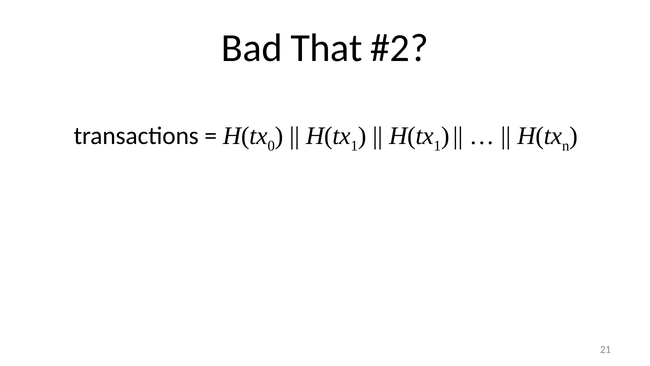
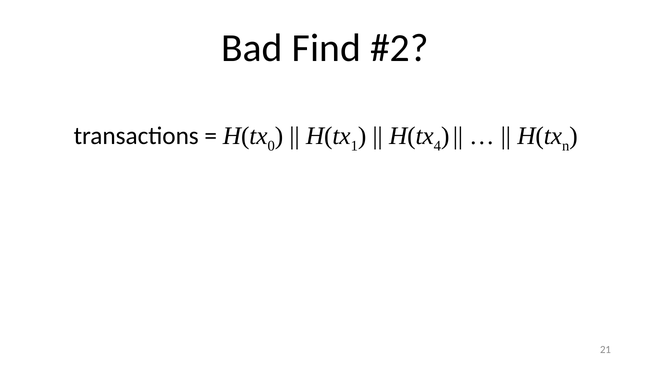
That: That -> Find
1 at (437, 146): 1 -> 4
